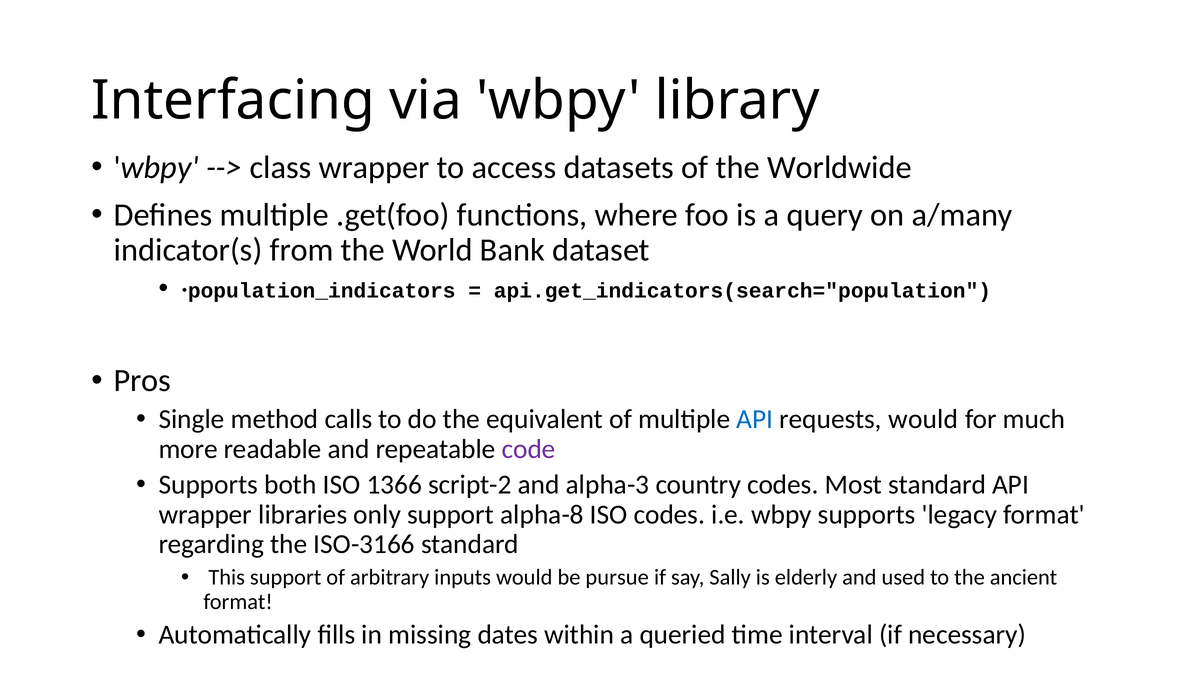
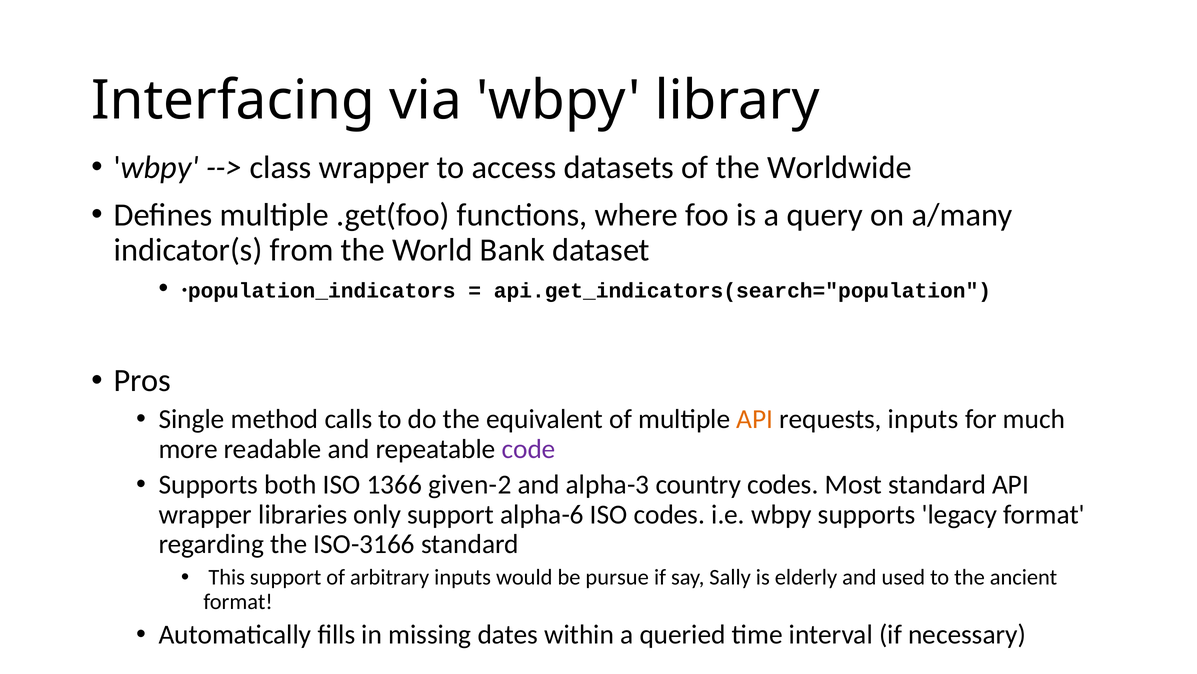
API at (755, 419) colour: blue -> orange
requests would: would -> inputs
script-2: script-2 -> given-2
alpha-8: alpha-8 -> alpha-6
